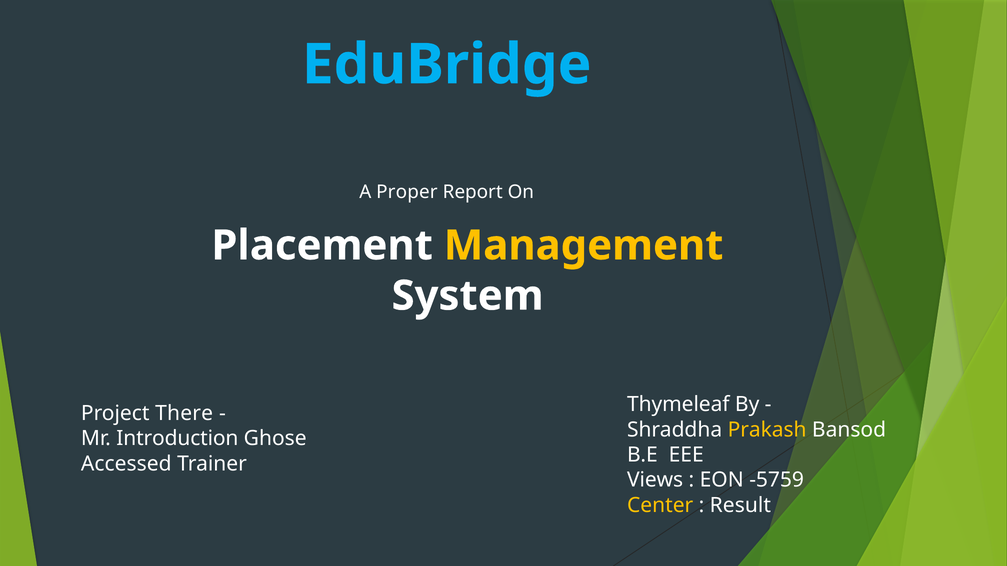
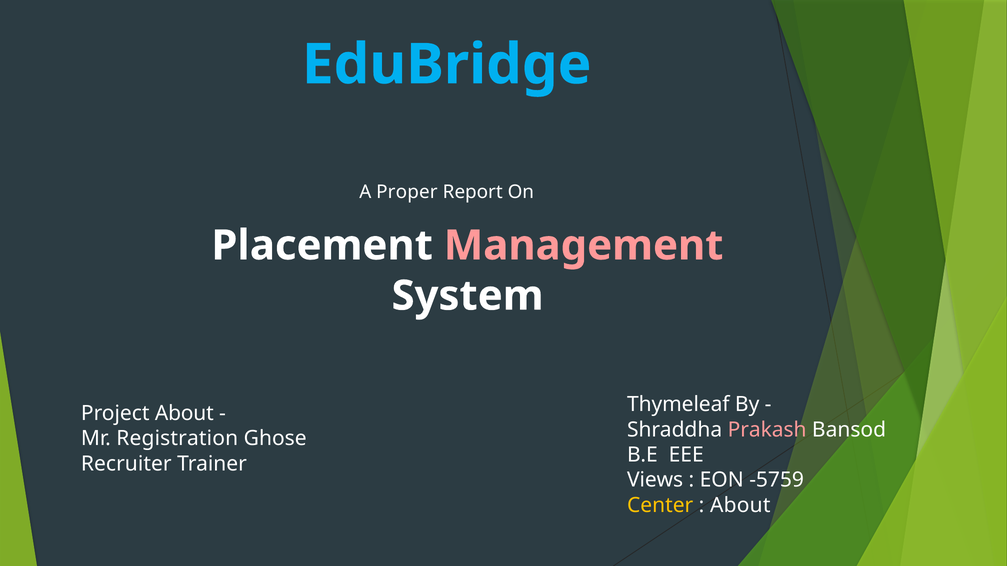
Management colour: yellow -> pink
Project There: There -> About
Prakash colour: yellow -> pink
Introduction: Introduction -> Registration
Accessed: Accessed -> Recruiter
Result at (740, 506): Result -> About
